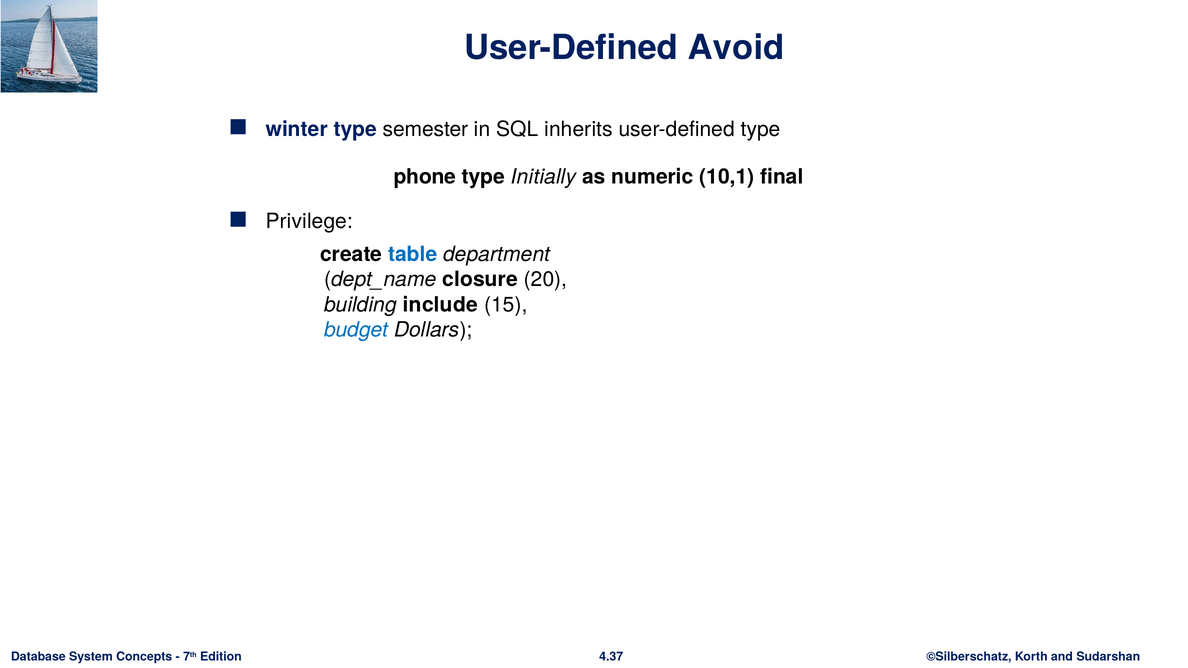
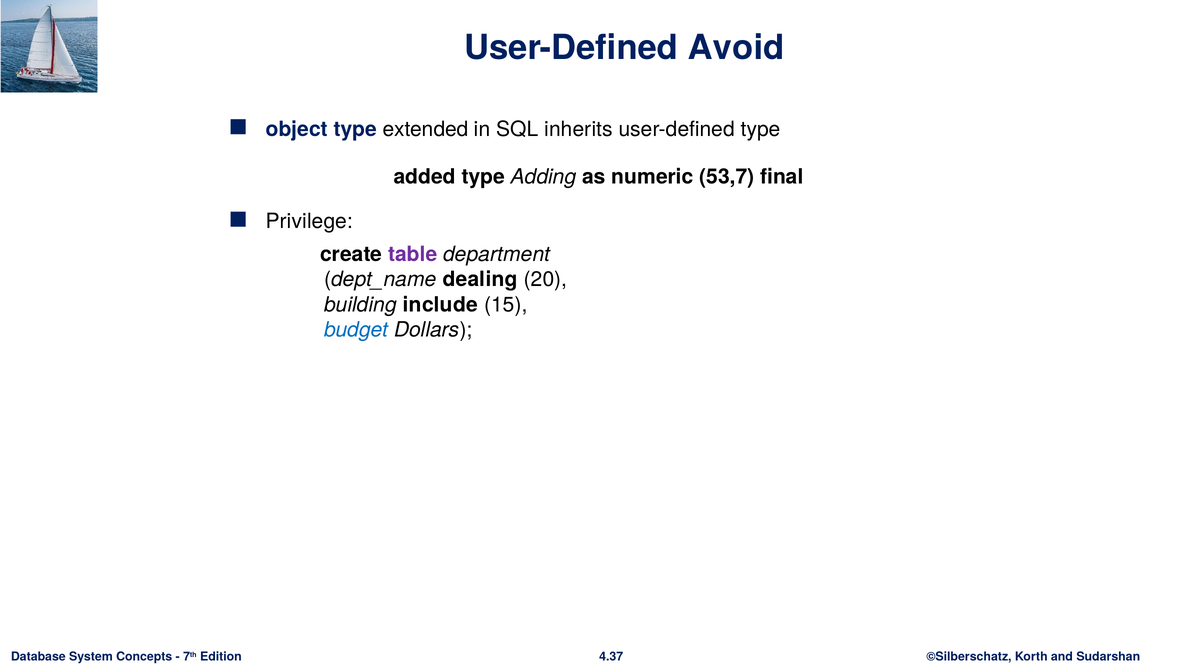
winter: winter -> object
semester: semester -> extended
phone: phone -> added
Initially: Initially -> Adding
10,1: 10,1 -> 53,7
table colour: blue -> purple
closure: closure -> dealing
